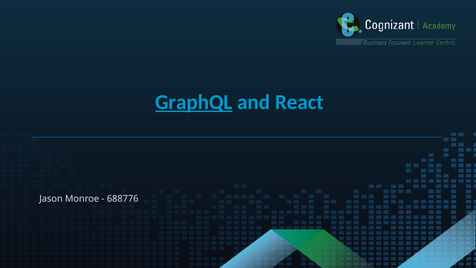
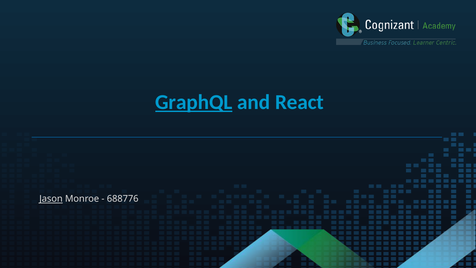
Jason underline: none -> present
